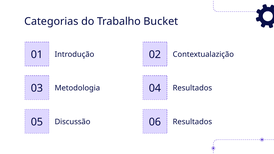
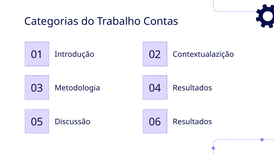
Bucket: Bucket -> Contas
